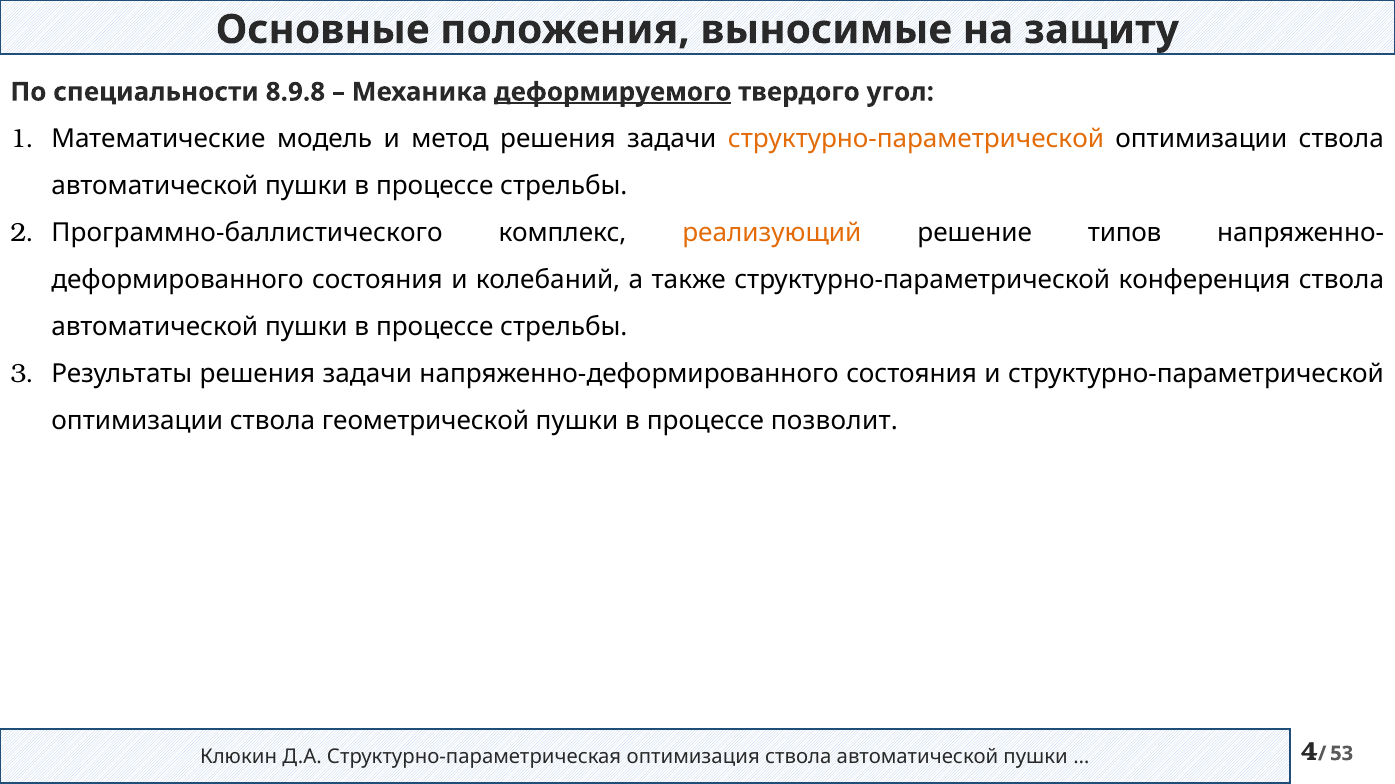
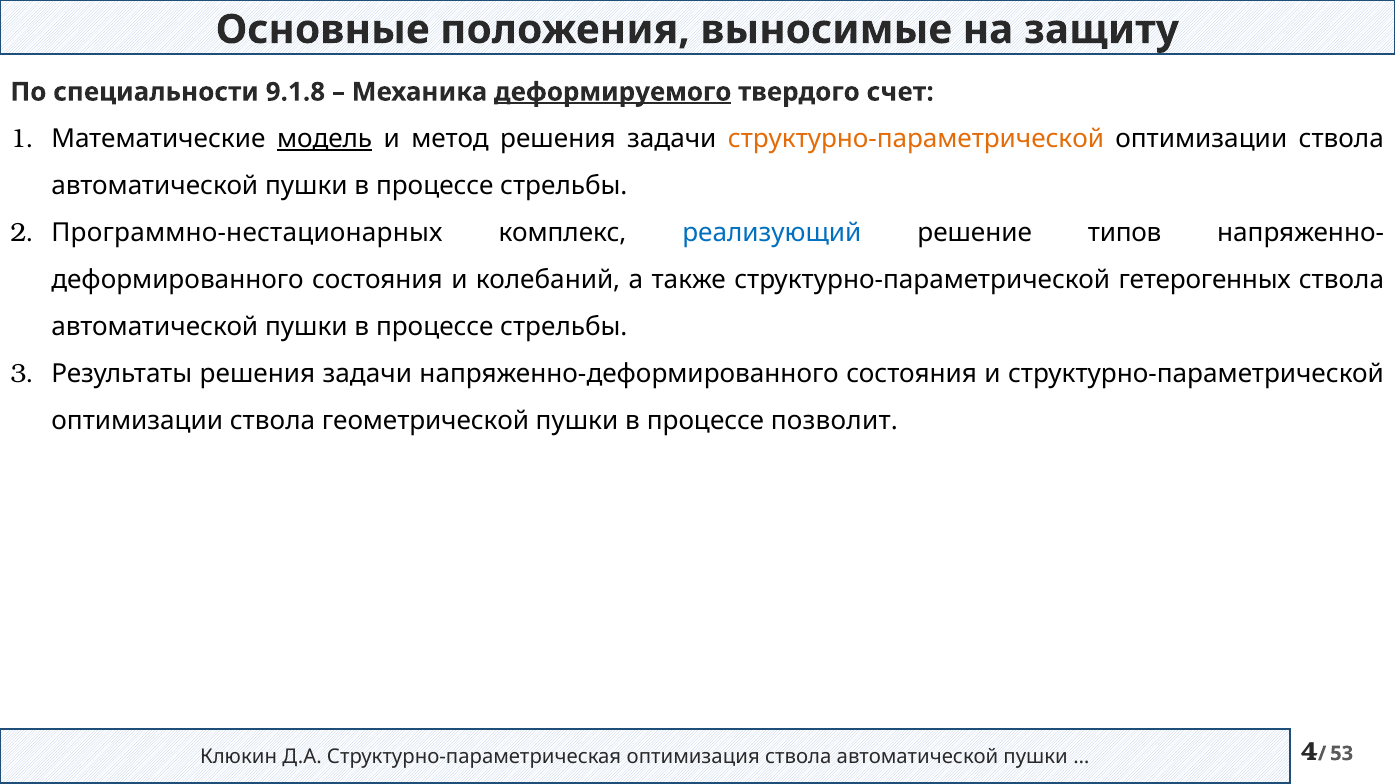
8.9.8: 8.9.8 -> 9.1.8
угол: угол -> счет
модель underline: none -> present
Программно-баллистического: Программно-баллистического -> Программно-нестационарных
реализующий colour: orange -> blue
конференция: конференция -> гетерогенных
